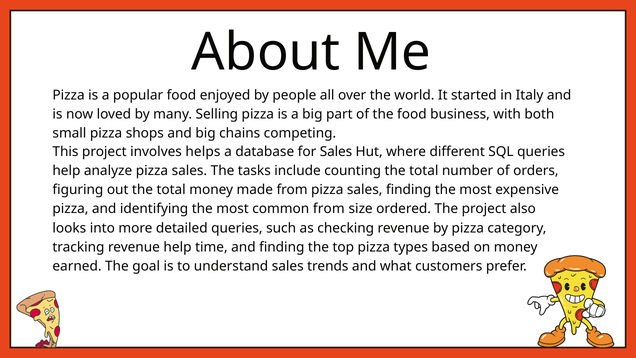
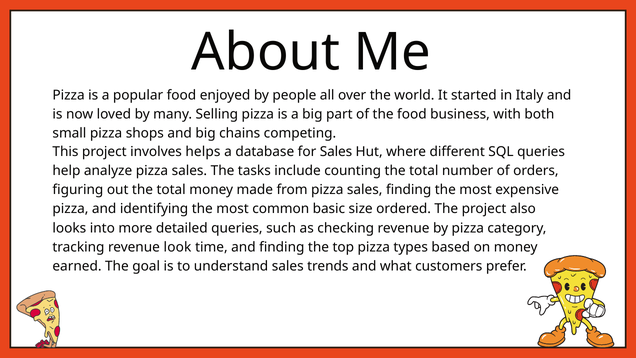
common from: from -> basic
revenue help: help -> look
